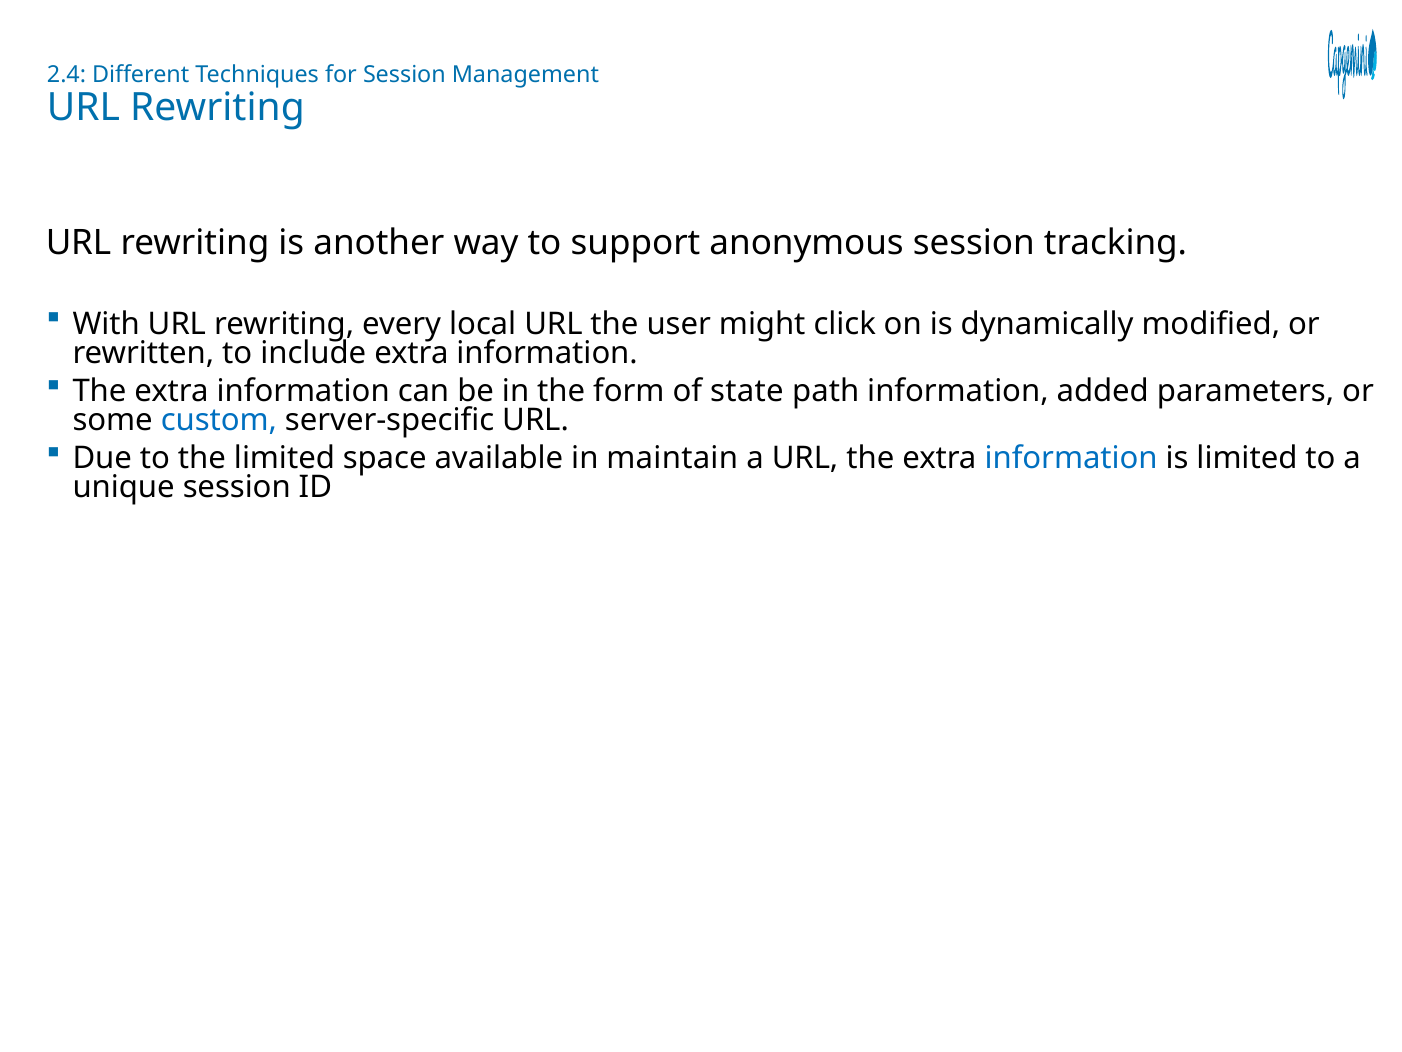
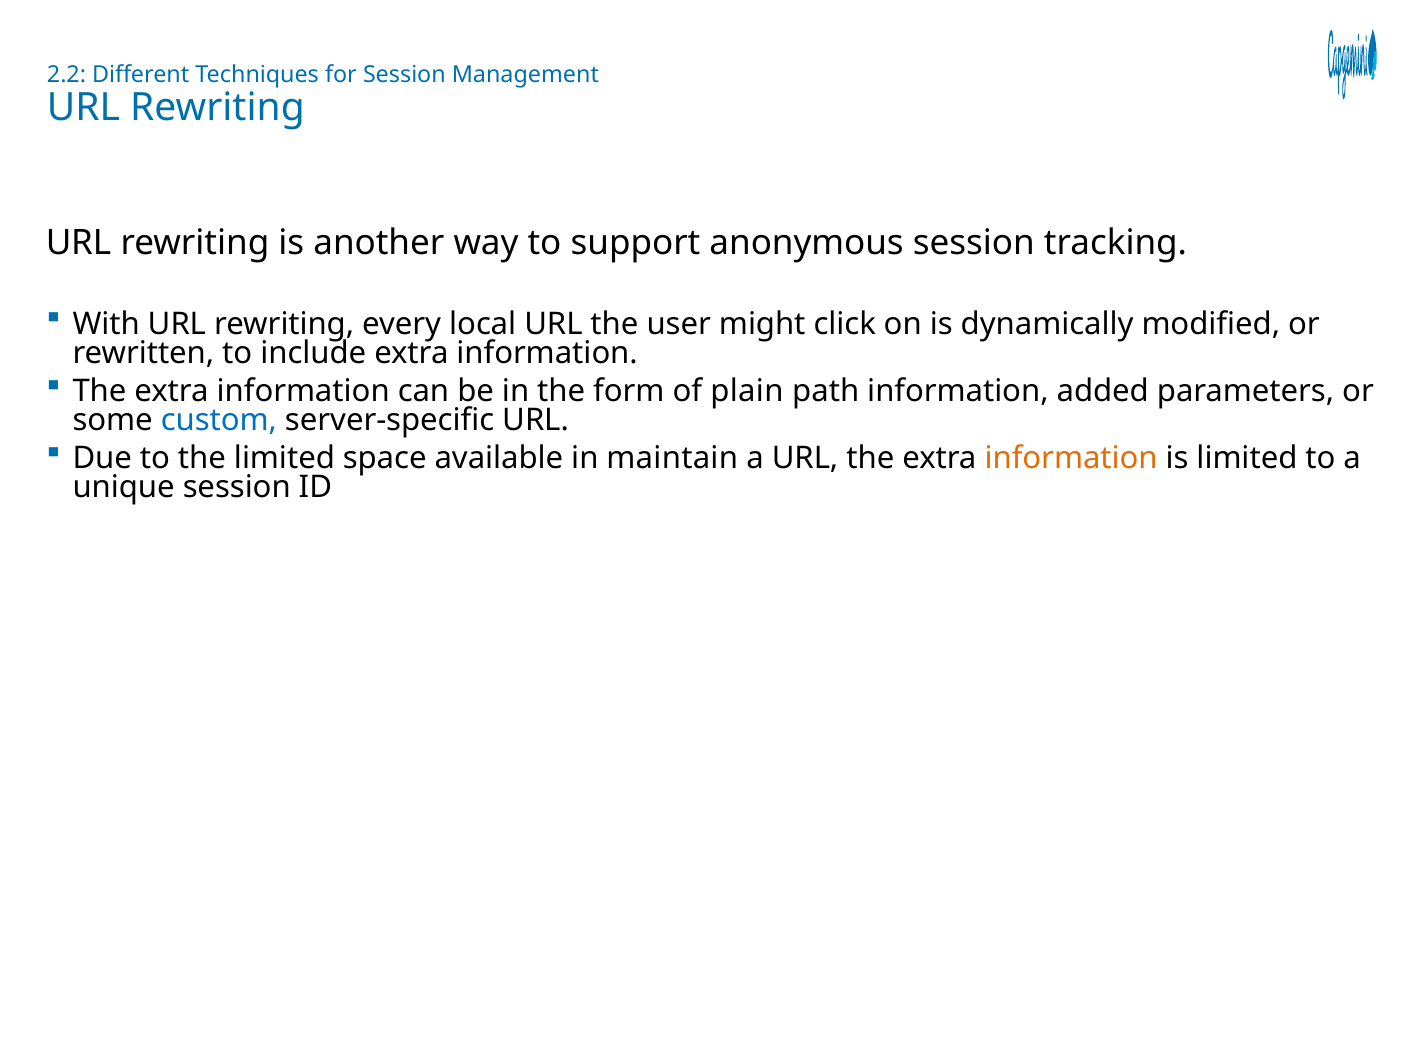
2.4: 2.4 -> 2.2
state: state -> plain
information at (1071, 458) colour: blue -> orange
